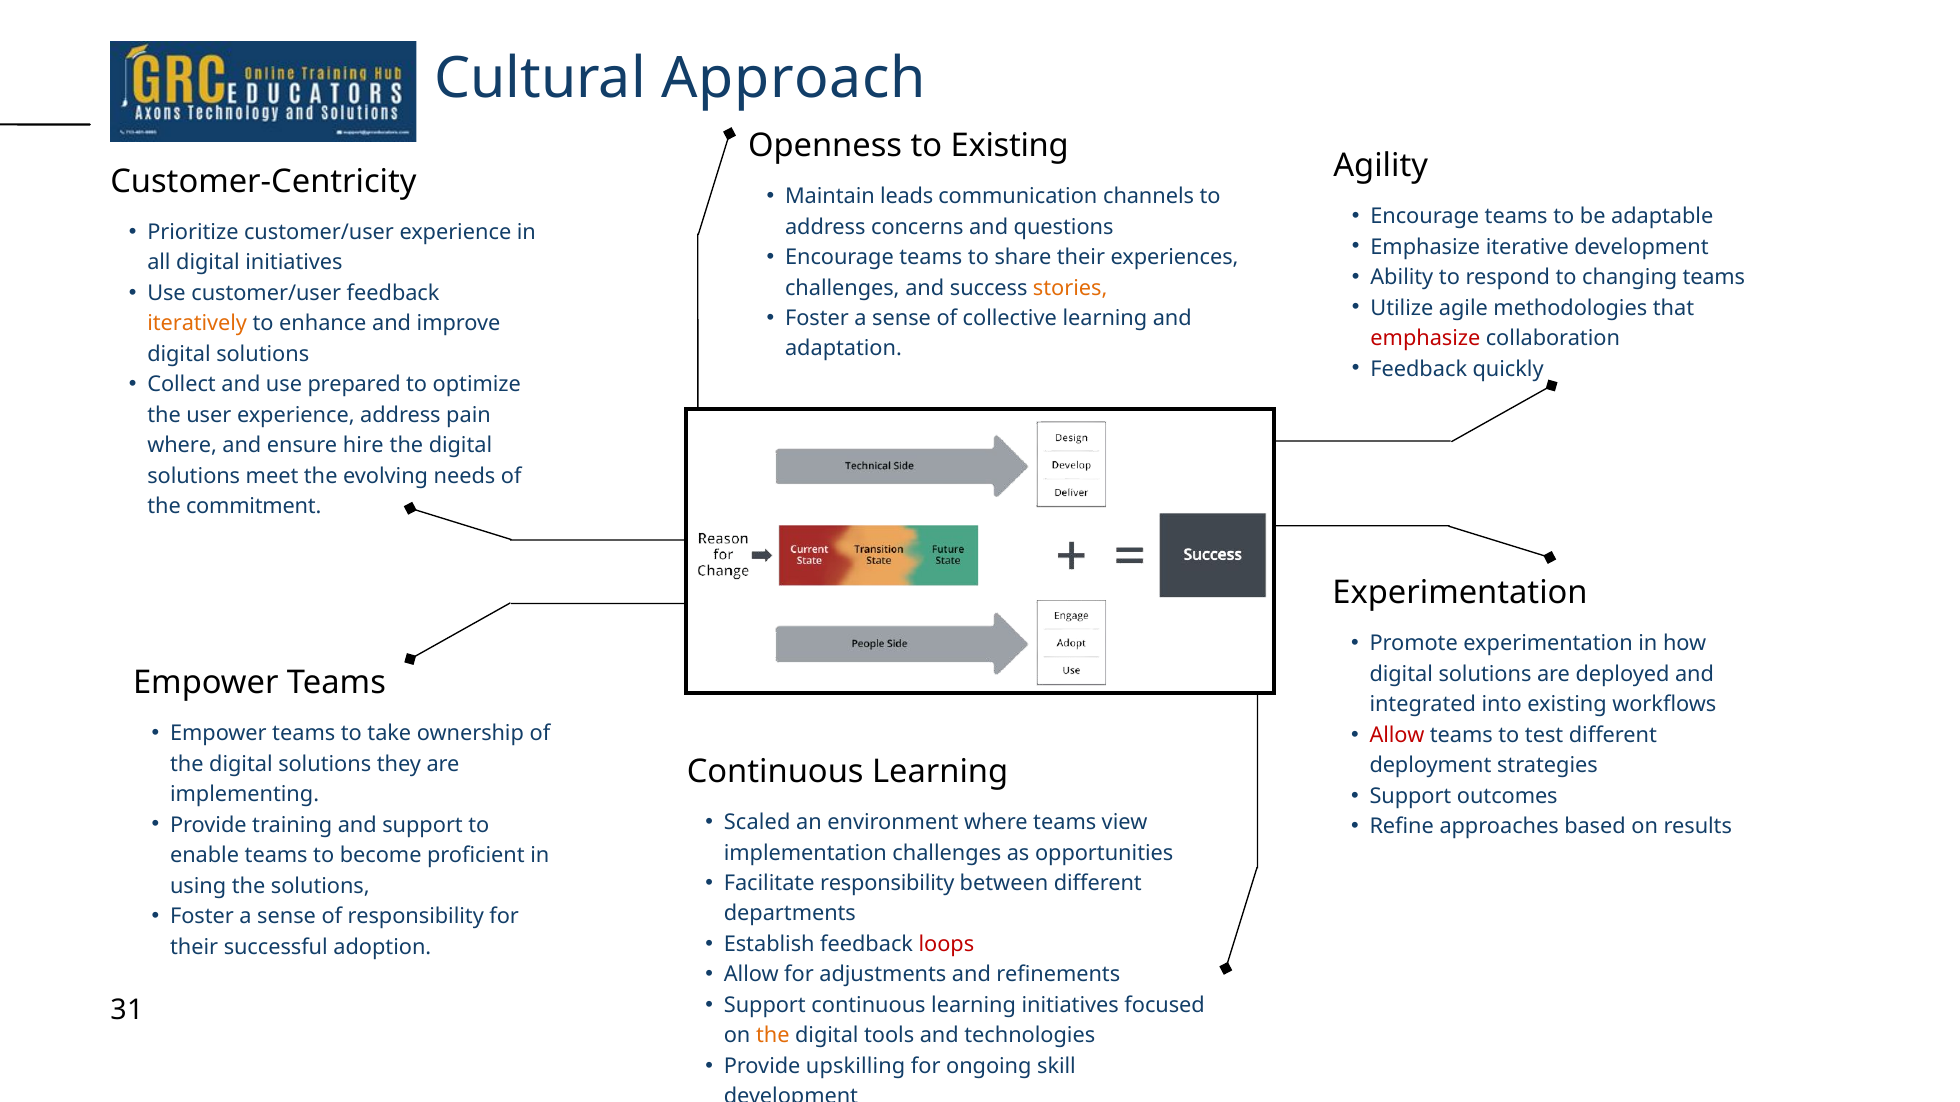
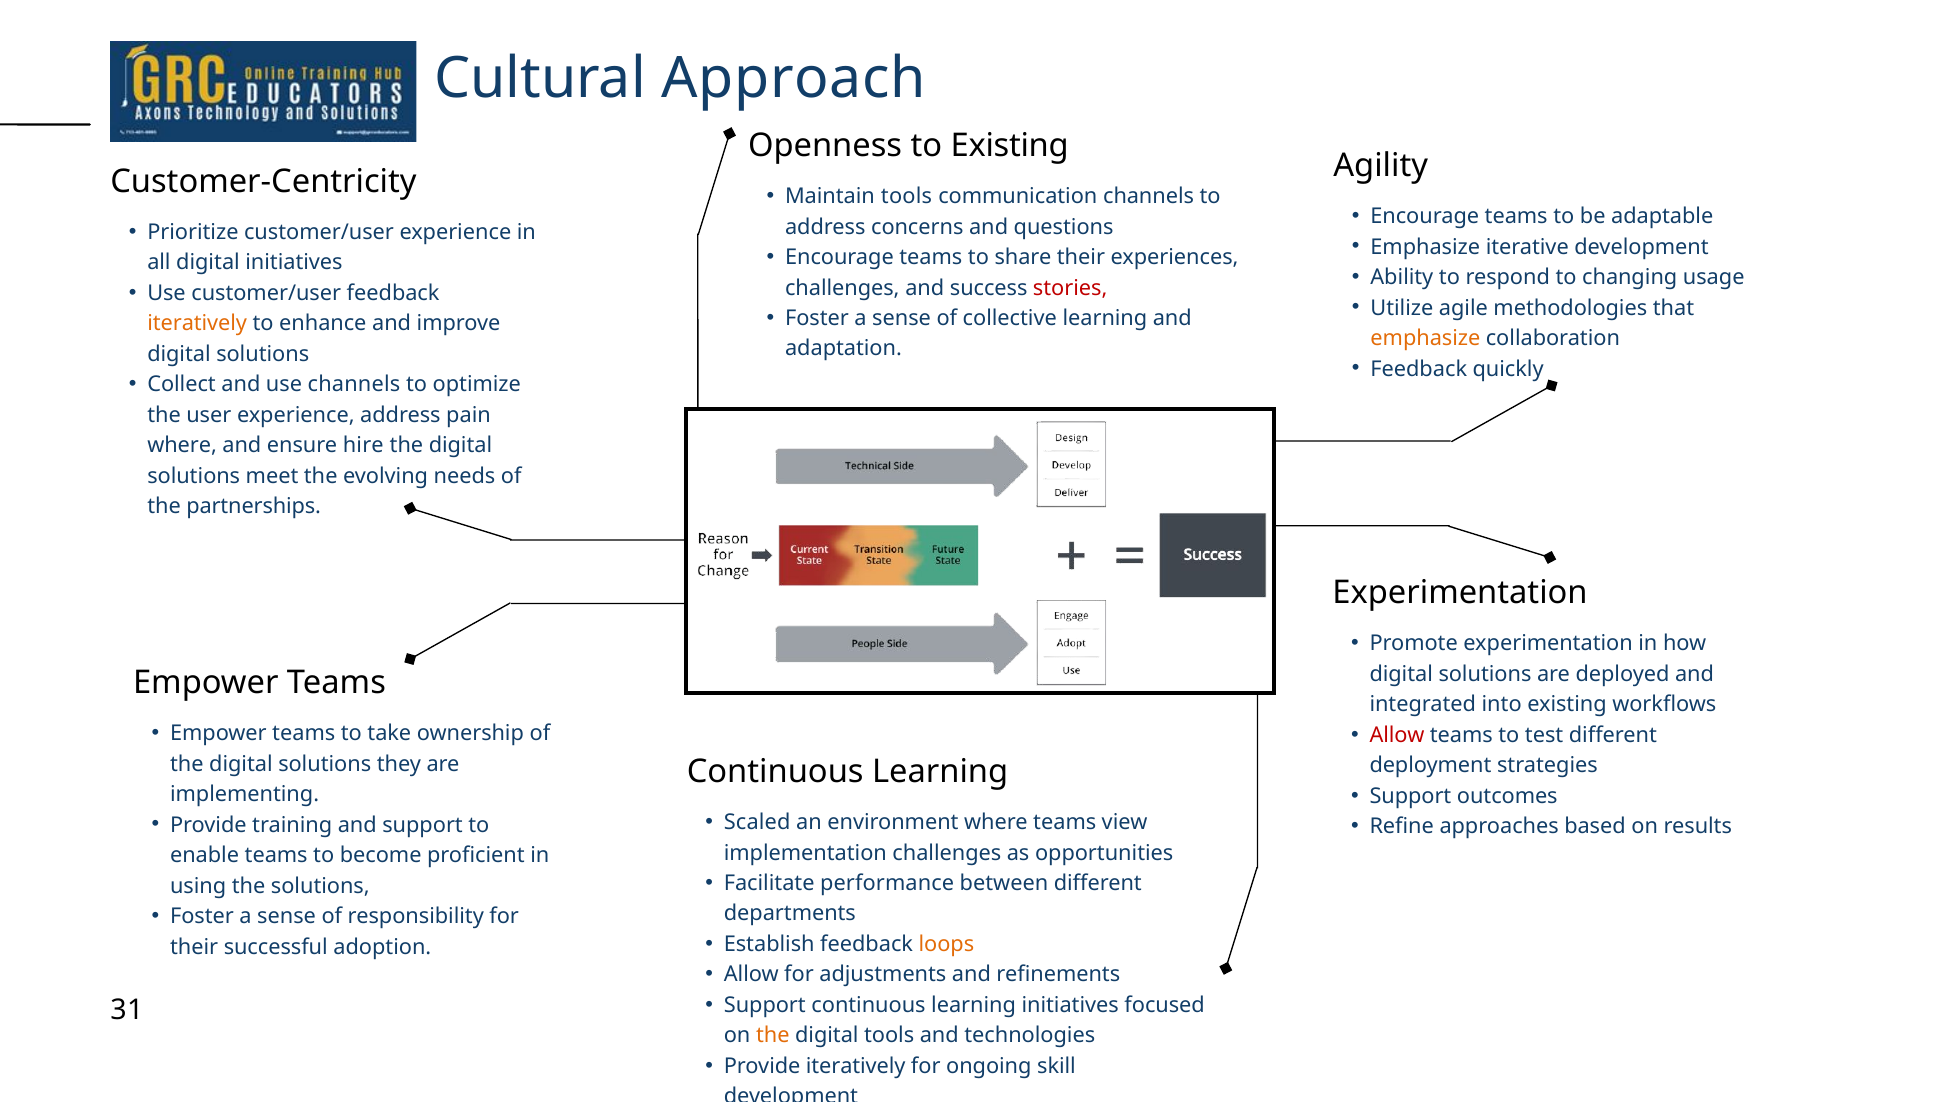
Maintain leads: leads -> tools
changing teams: teams -> usage
stories colour: orange -> red
emphasize at (1425, 339) colour: red -> orange
use prepared: prepared -> channels
commitment: commitment -> partnerships
Facilitate responsibility: responsibility -> performance
loops colour: red -> orange
Provide upskilling: upskilling -> iteratively
